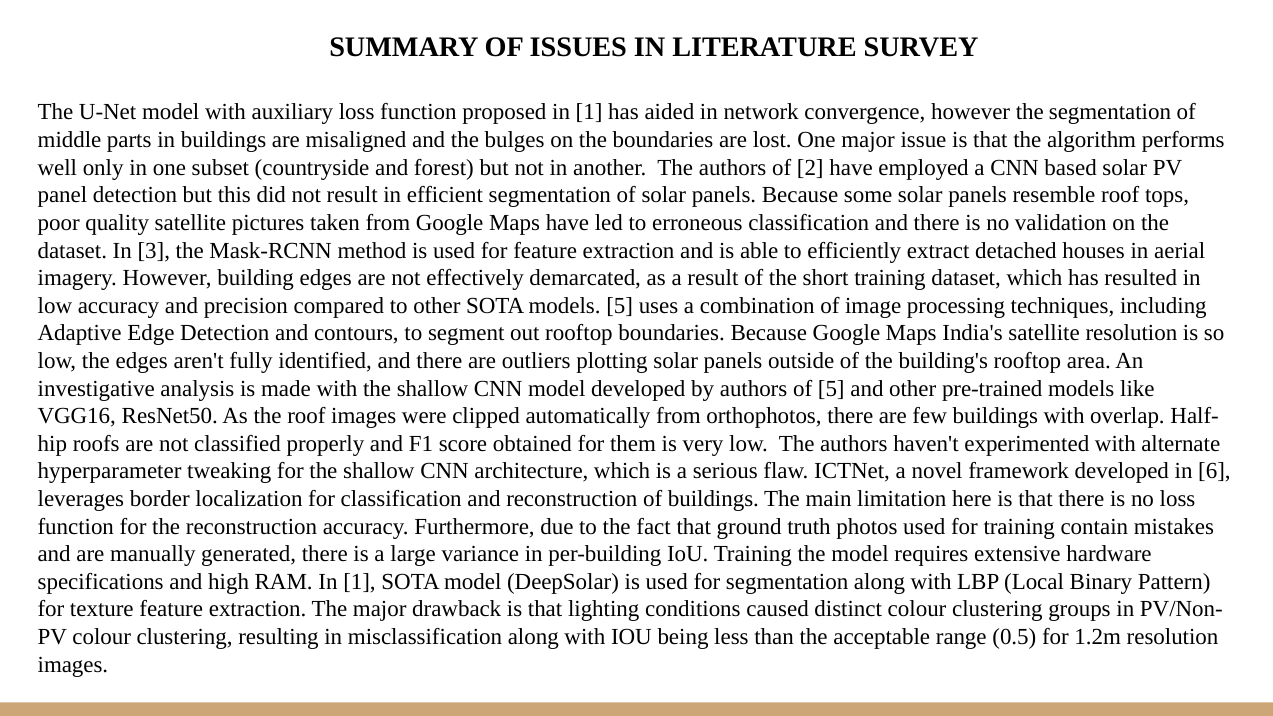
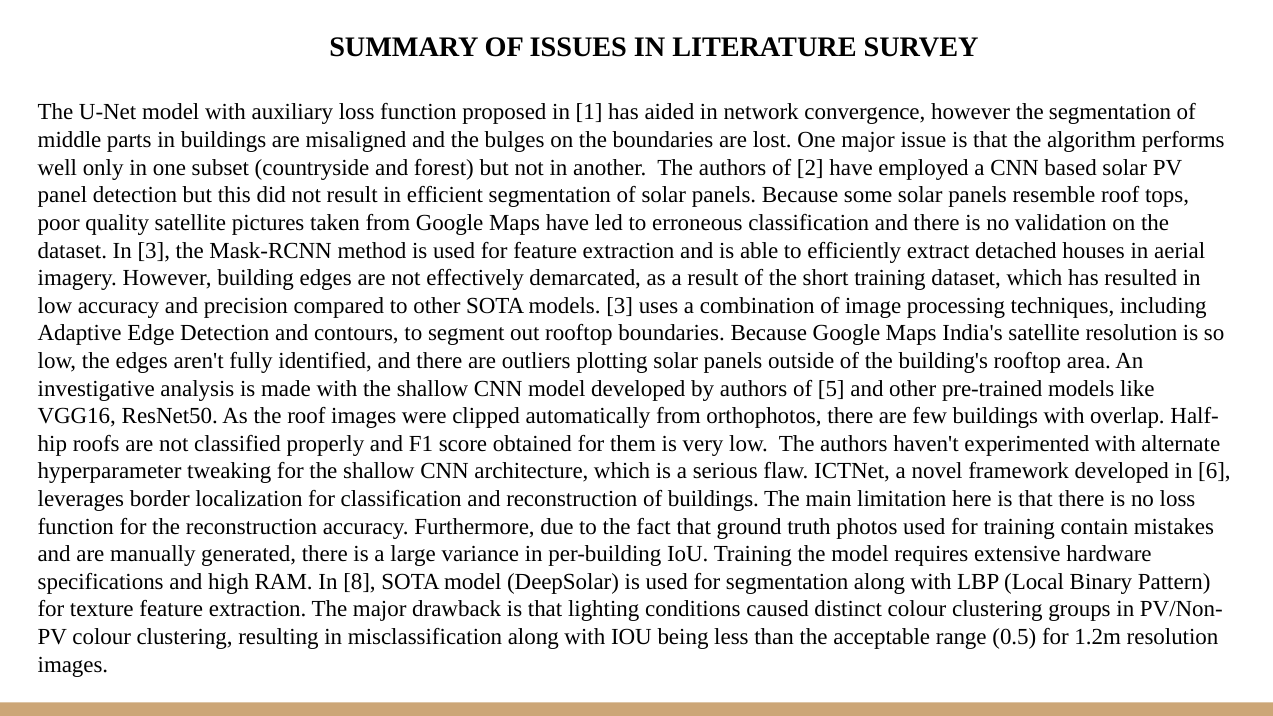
models 5: 5 -> 3
RAM In 1: 1 -> 8
